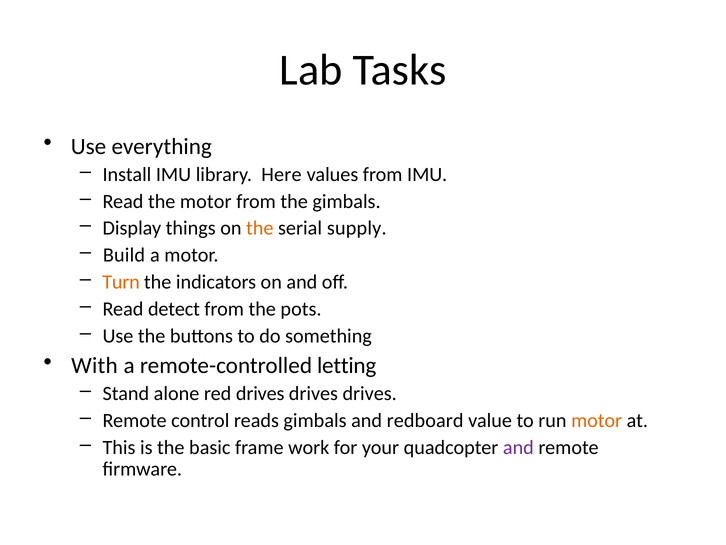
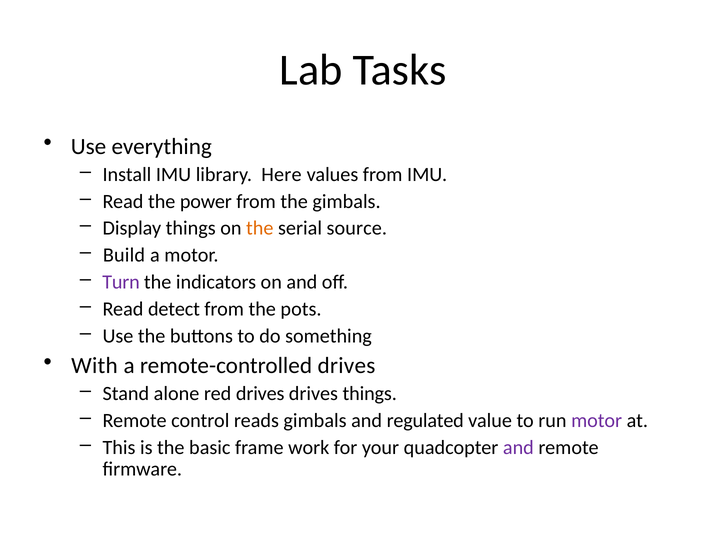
the motor: motor -> power
supply: supply -> source
Turn colour: orange -> purple
remote-controlled letting: letting -> drives
drives at (370, 393): drives -> things
redboard: redboard -> regulated
motor at (597, 420) colour: orange -> purple
